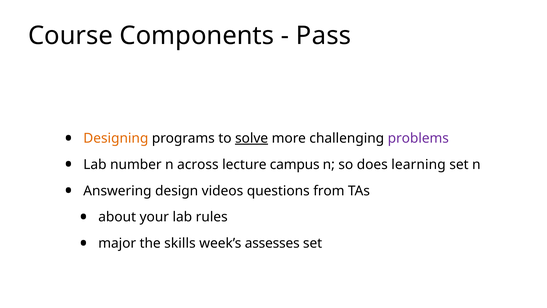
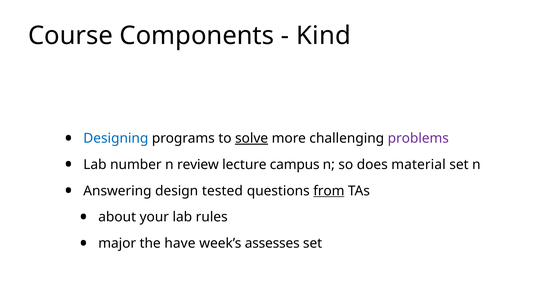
Pass: Pass -> Kind
Designing colour: orange -> blue
across: across -> review
learning: learning -> material
videos: videos -> tested
from underline: none -> present
skills: skills -> have
